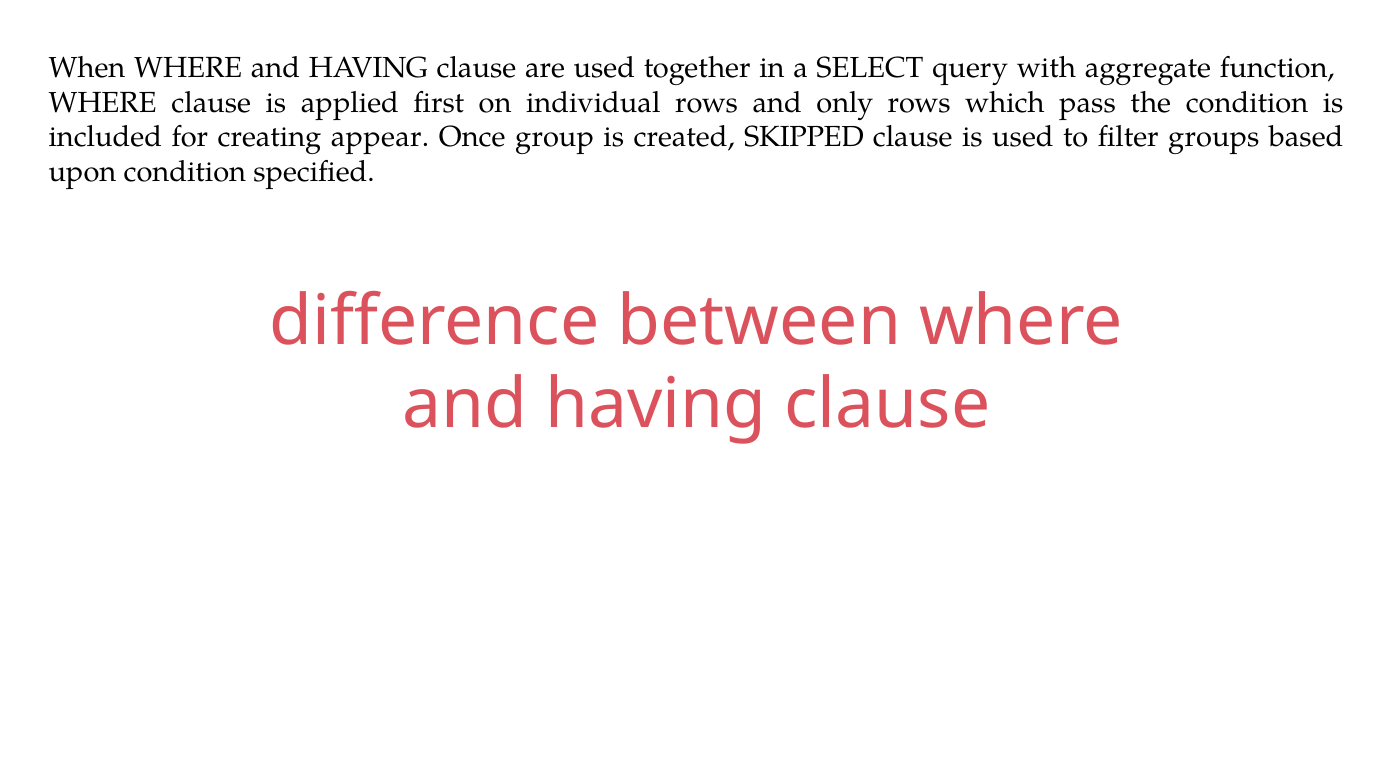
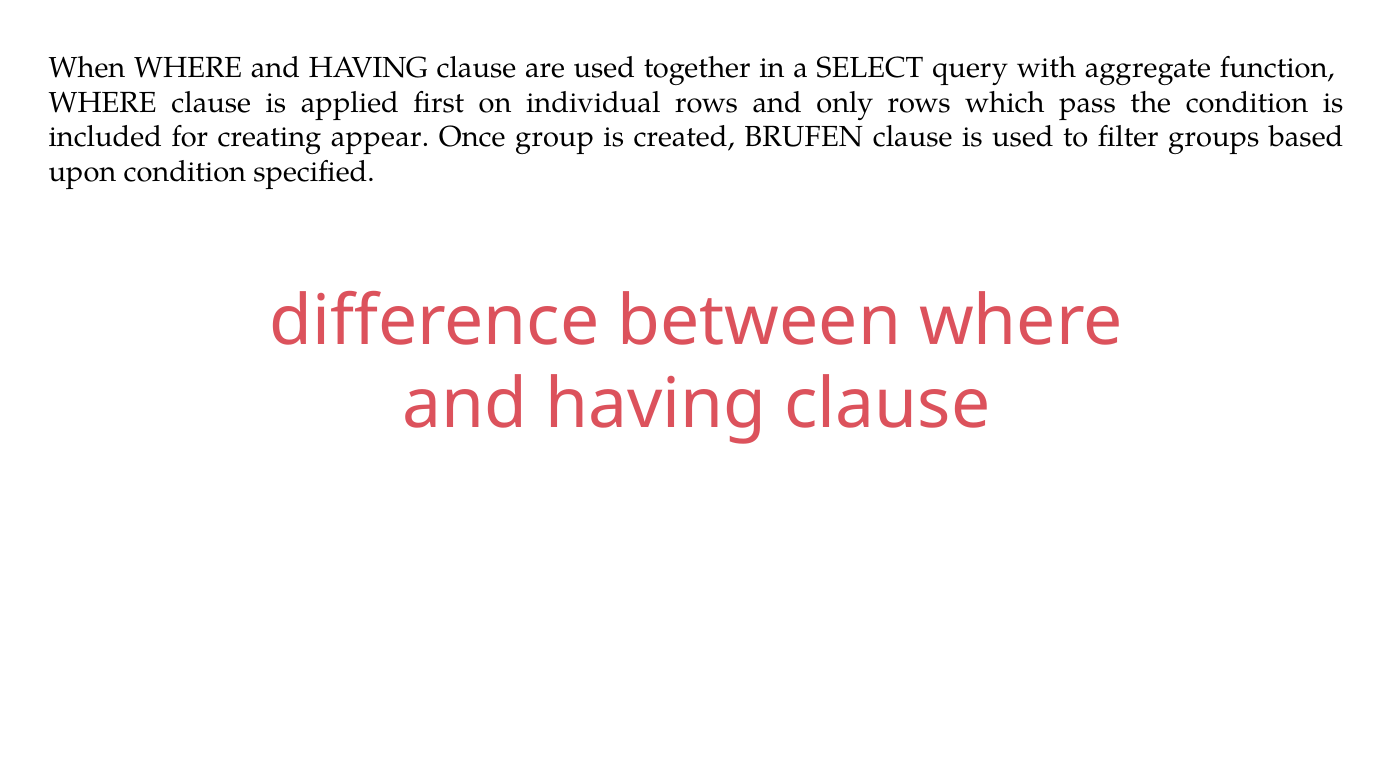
SKIPPED: SKIPPED -> BRUFEN
